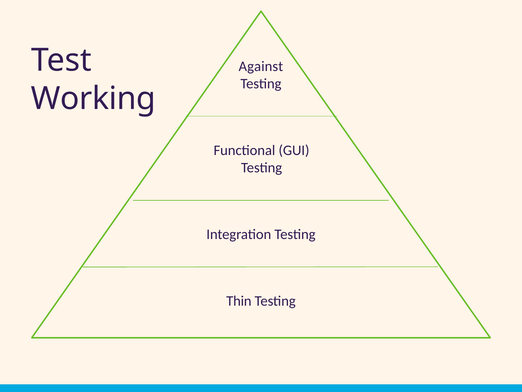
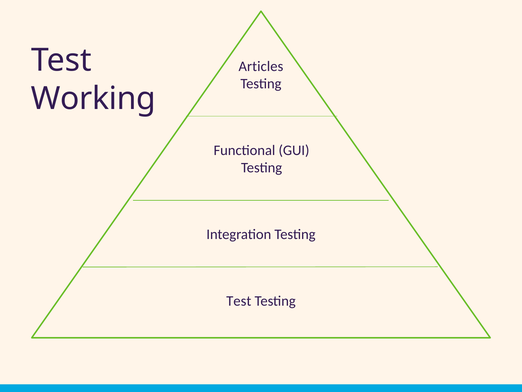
Against: Against -> Articles
Thin at (239, 301): Thin -> Test
